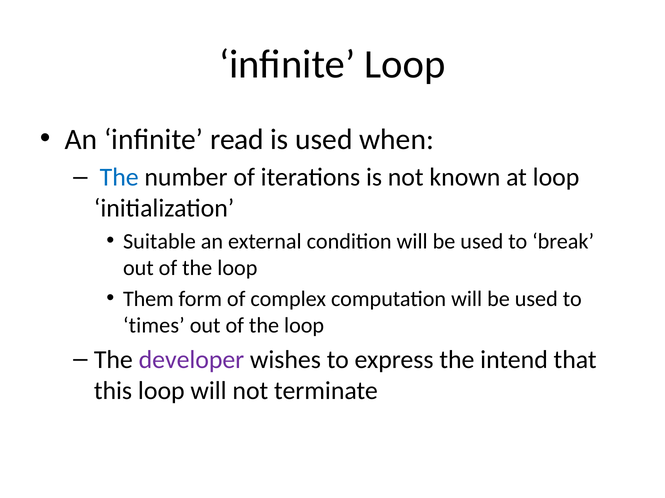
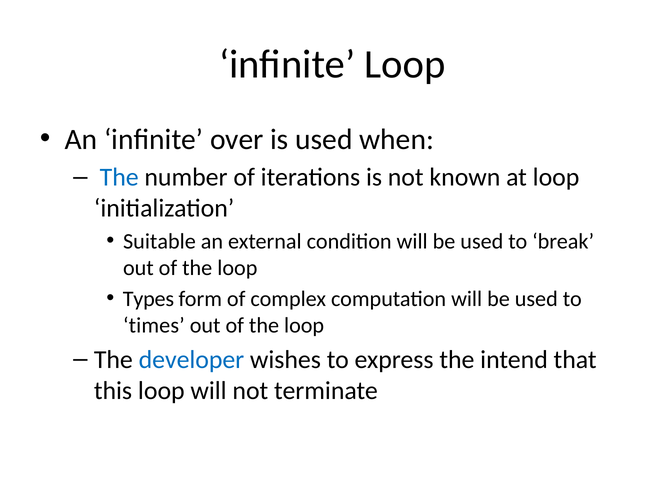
read: read -> over
Them: Them -> Types
developer colour: purple -> blue
